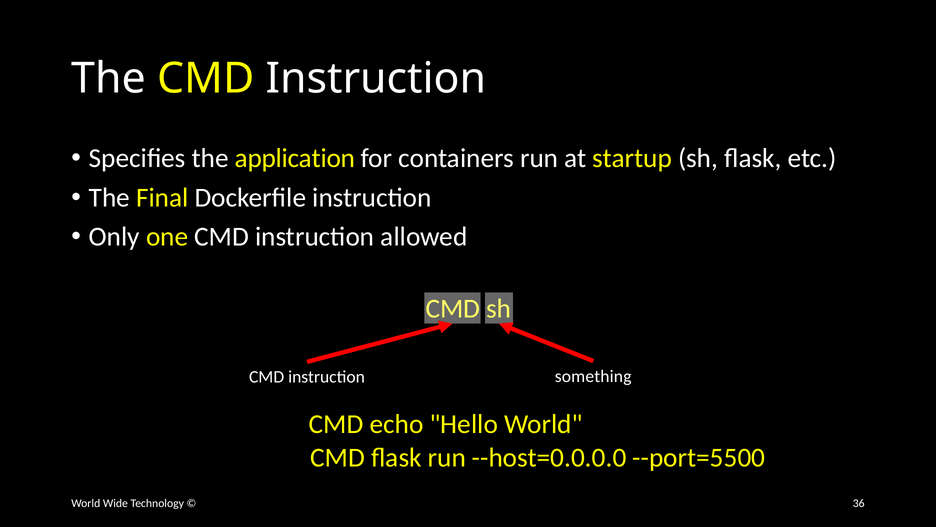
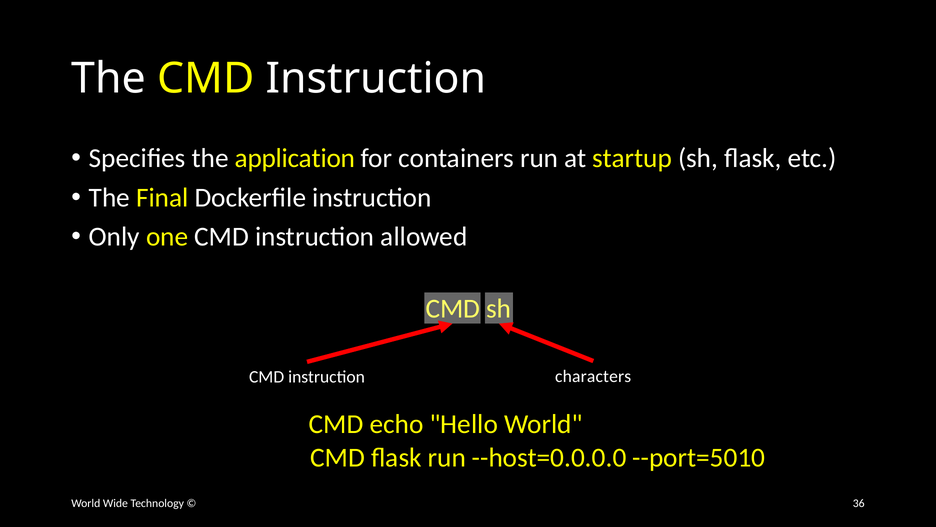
something: something -> characters
--port=5500: --port=5500 -> --port=5010
